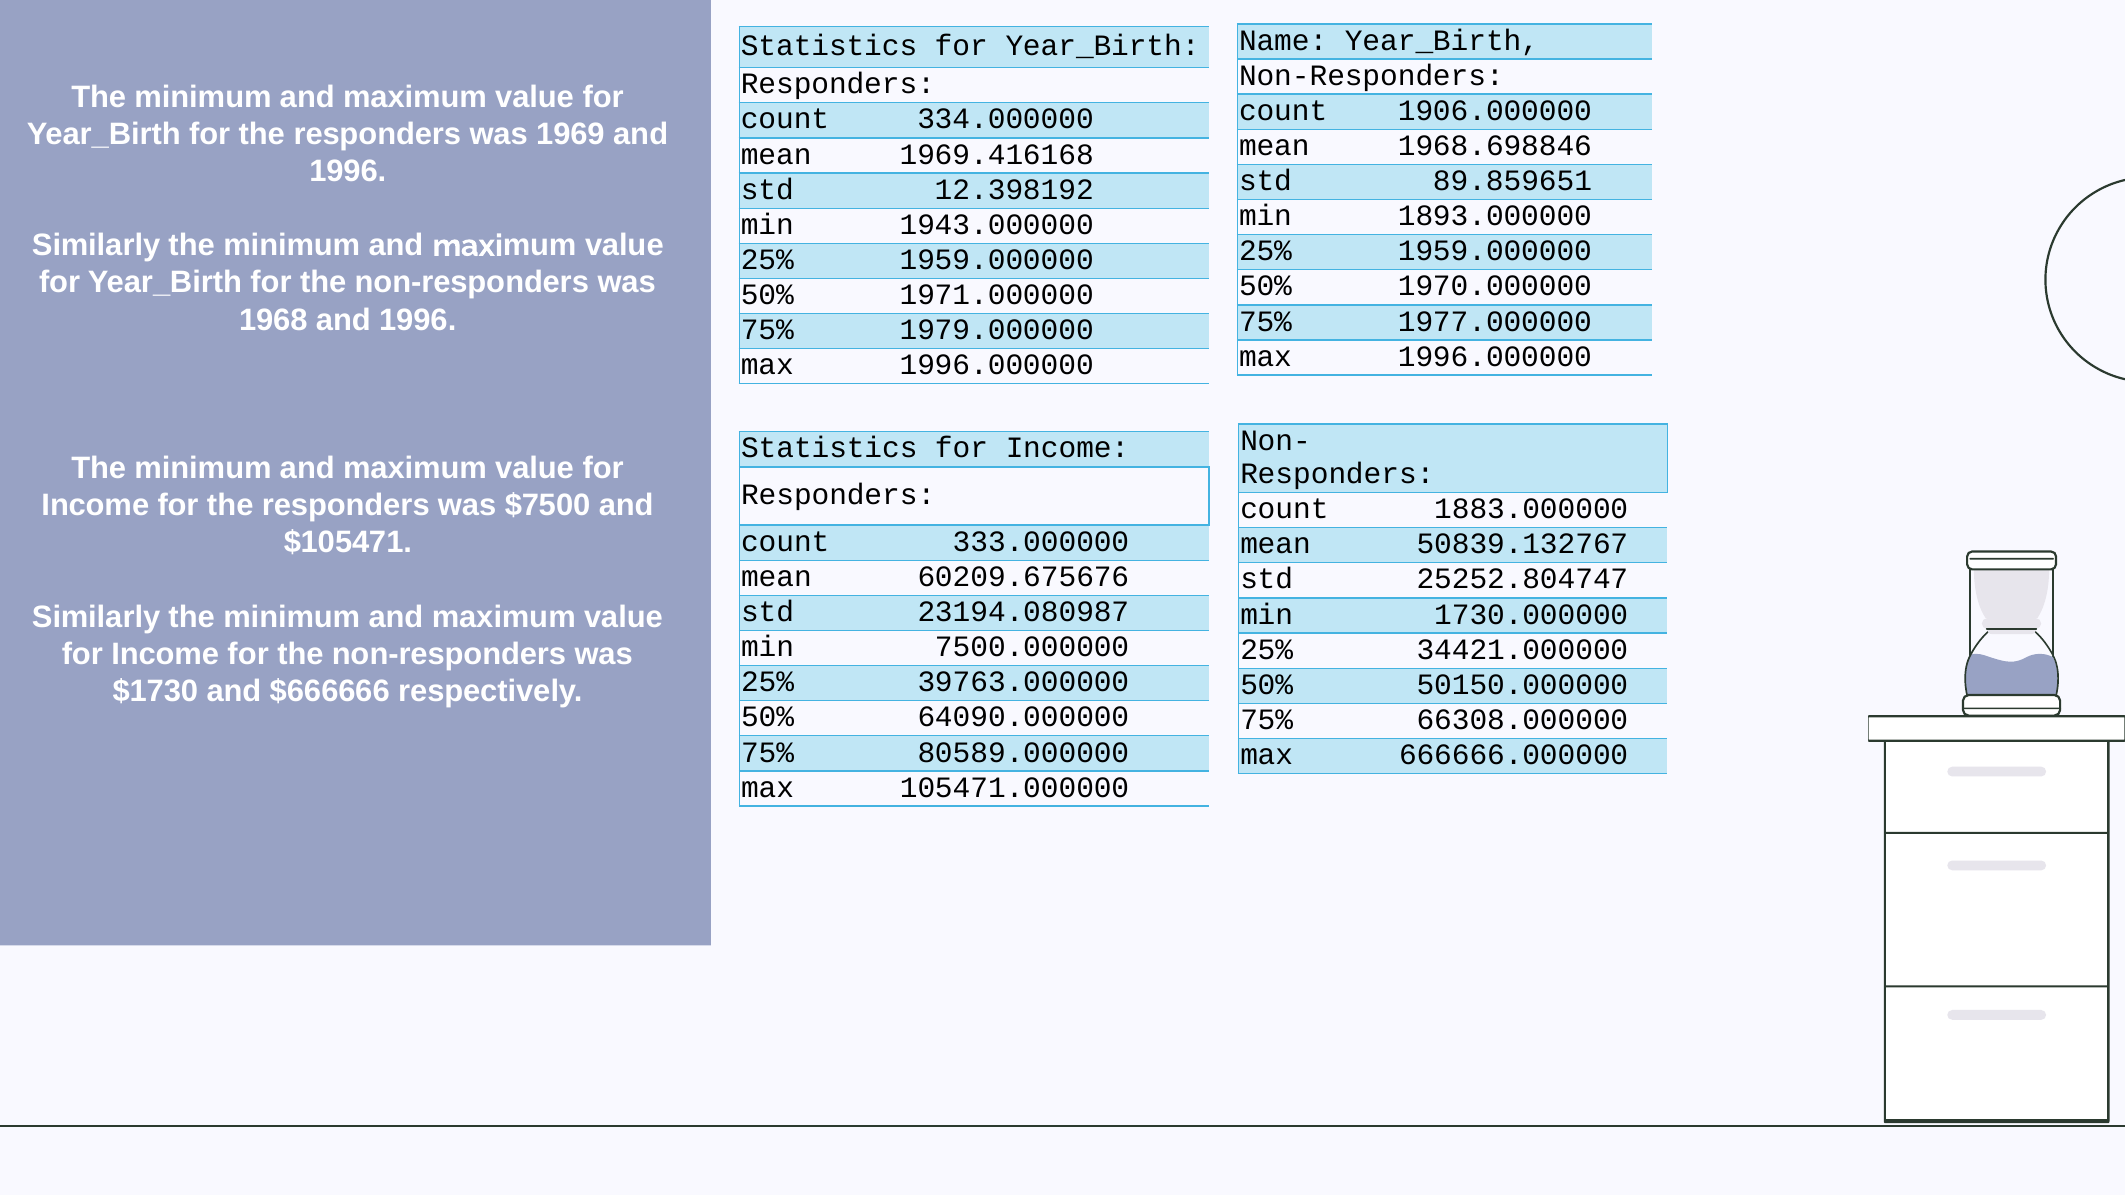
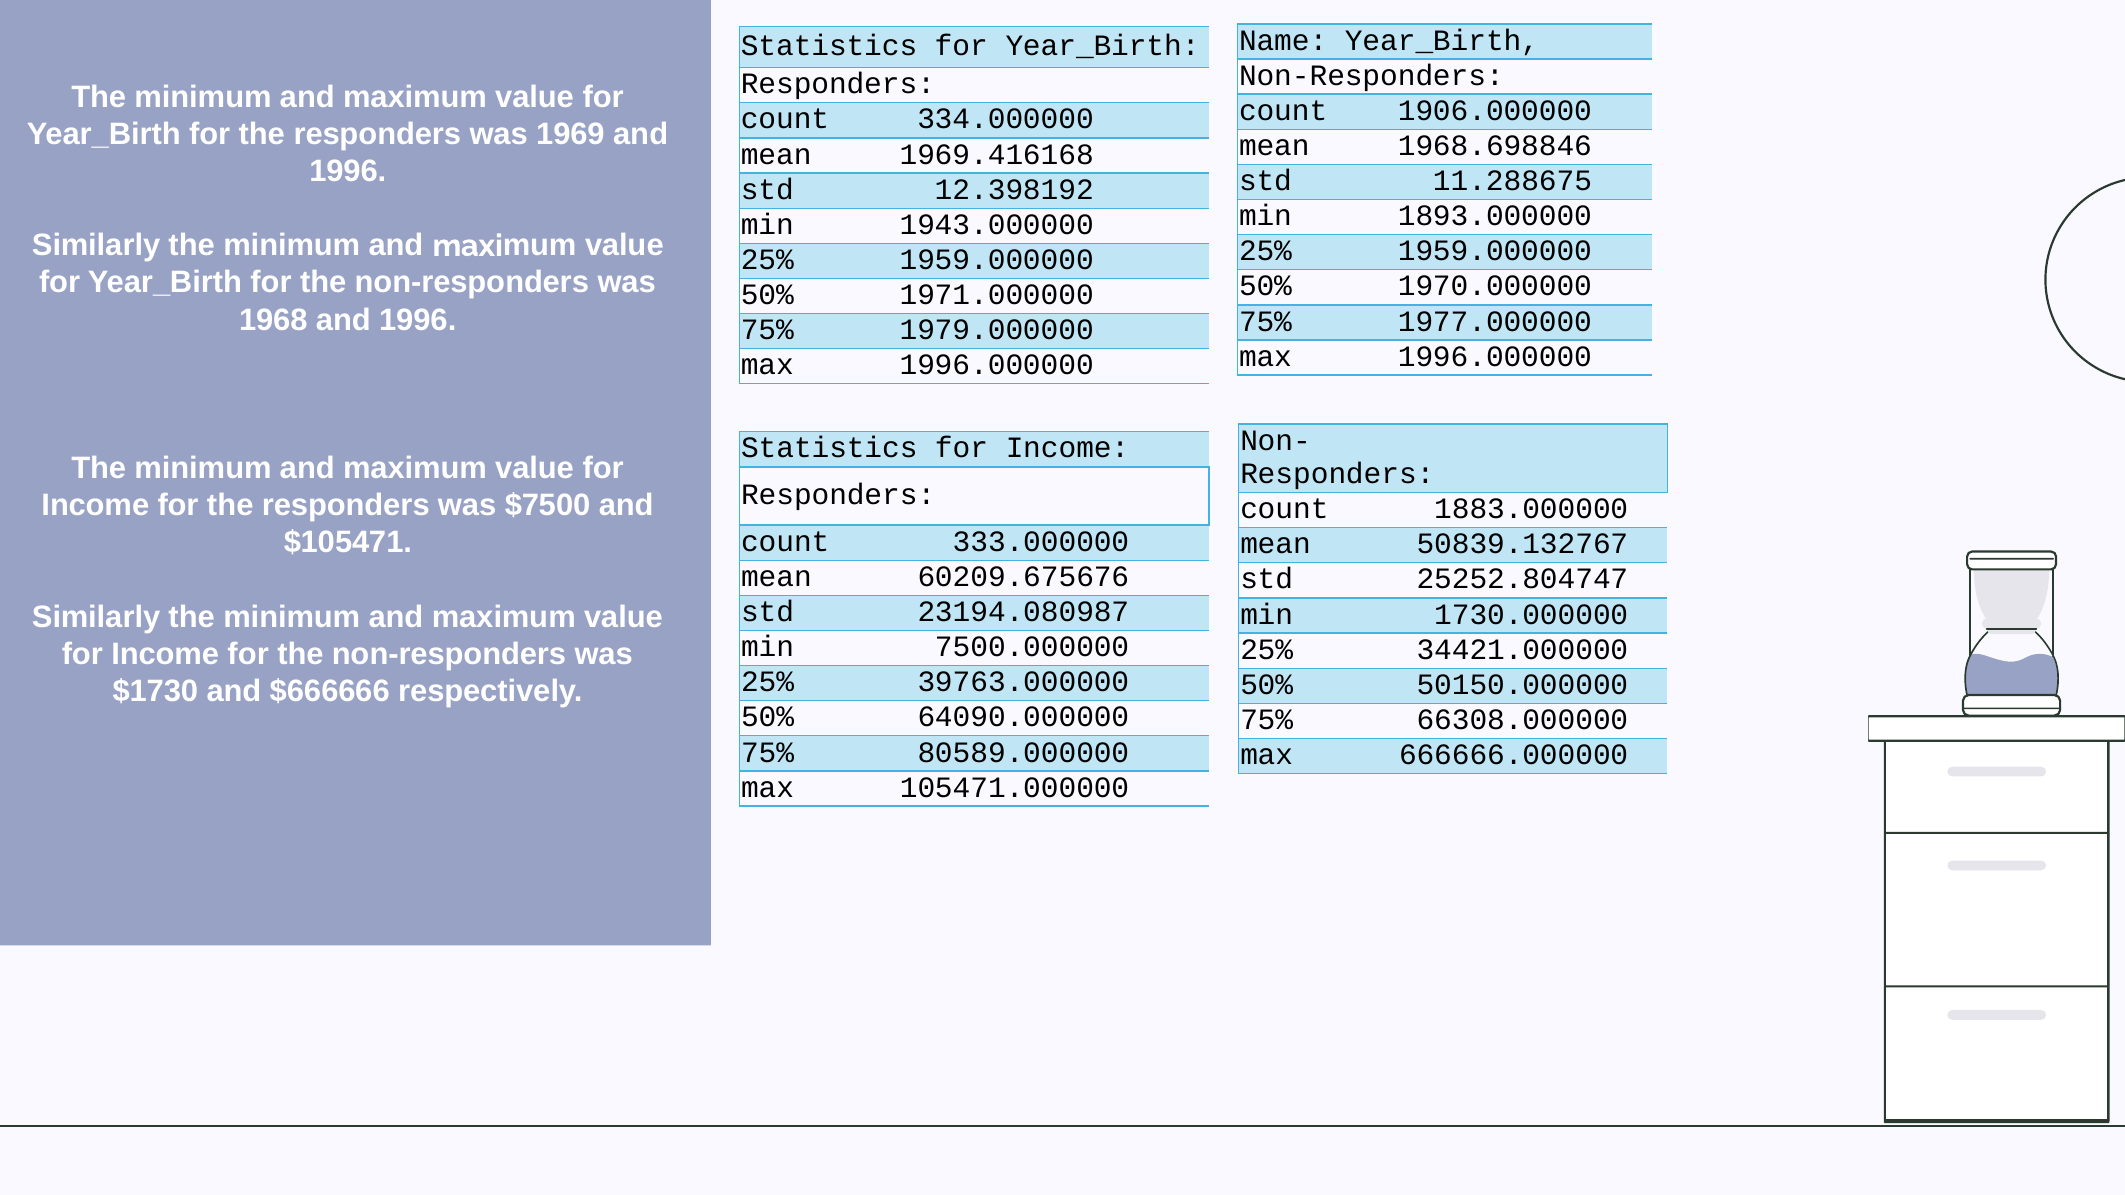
89.859651: 89.859651 -> 11.288675
